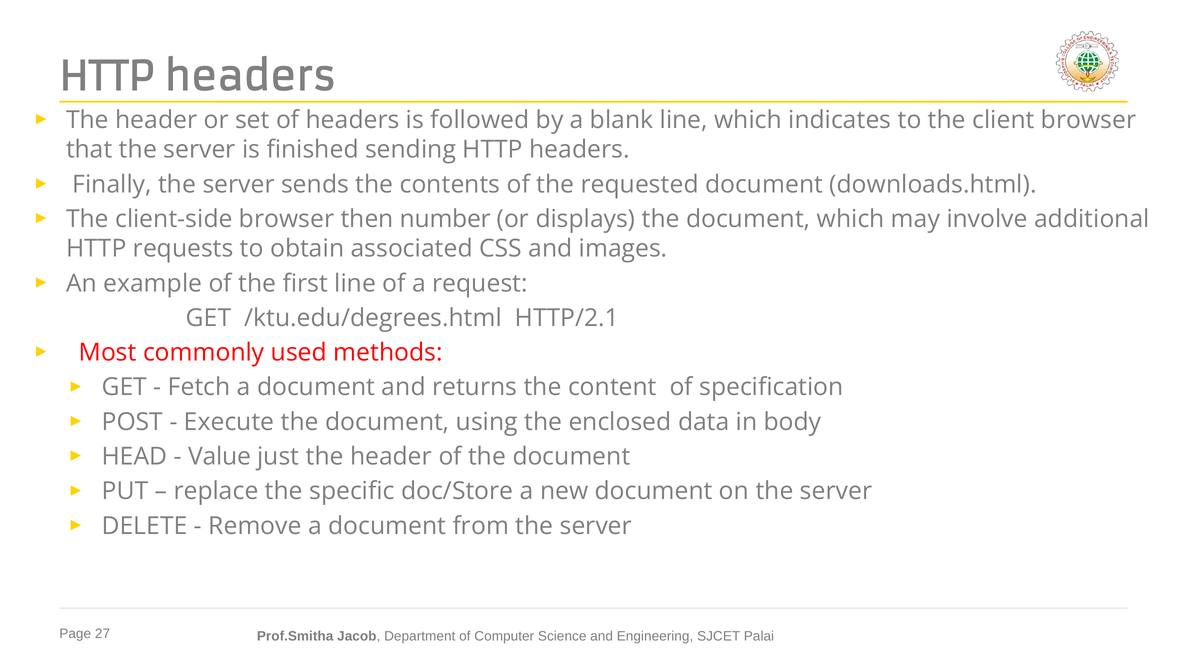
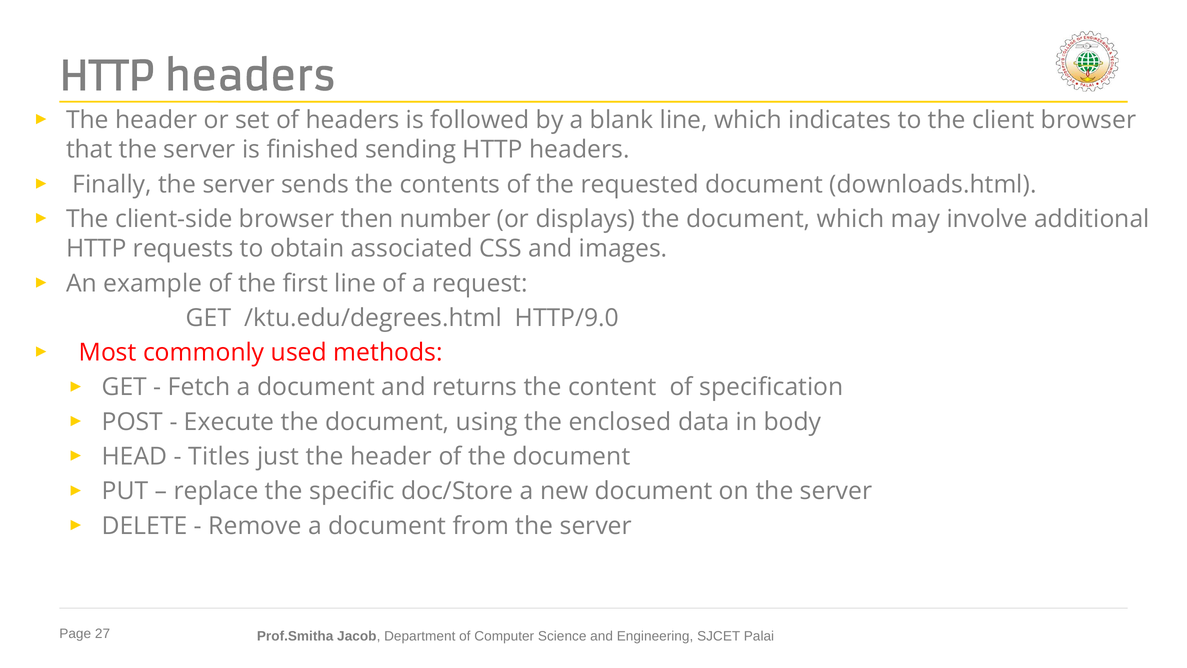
HTTP/2.1: HTTP/2.1 -> HTTP/9.0
Value: Value -> Titles
